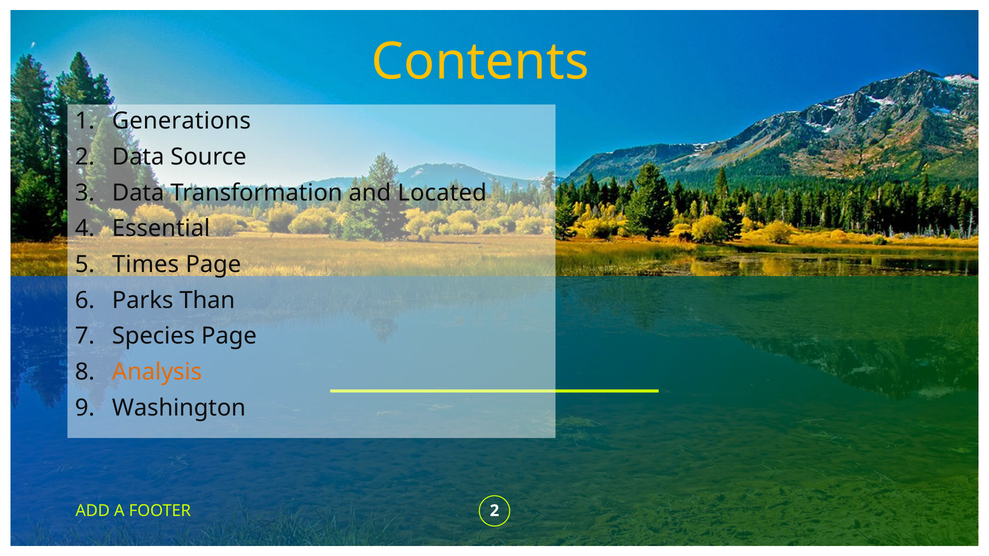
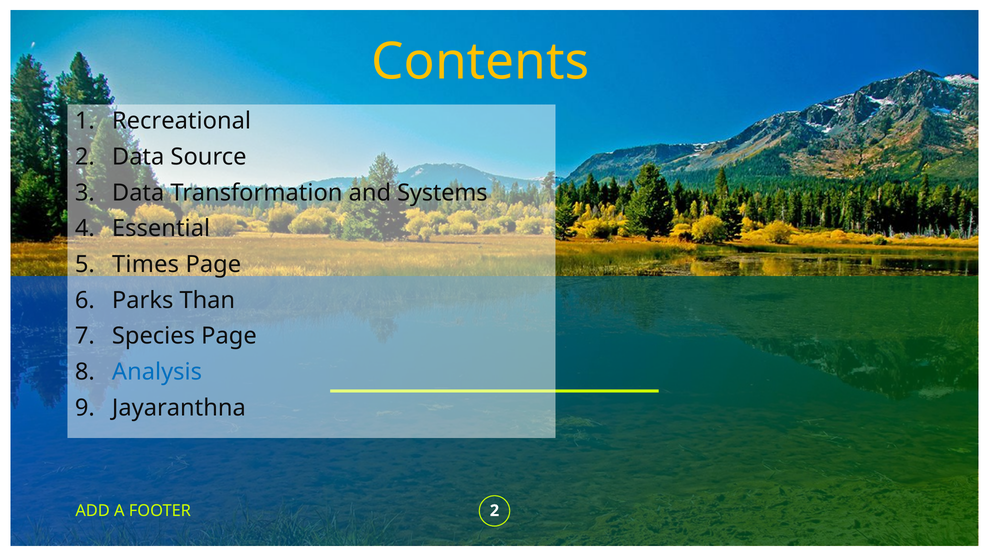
Generations: Generations -> Recreational
Located: Located -> Systems
Analysis colour: orange -> blue
Washington: Washington -> Jayaranthna
